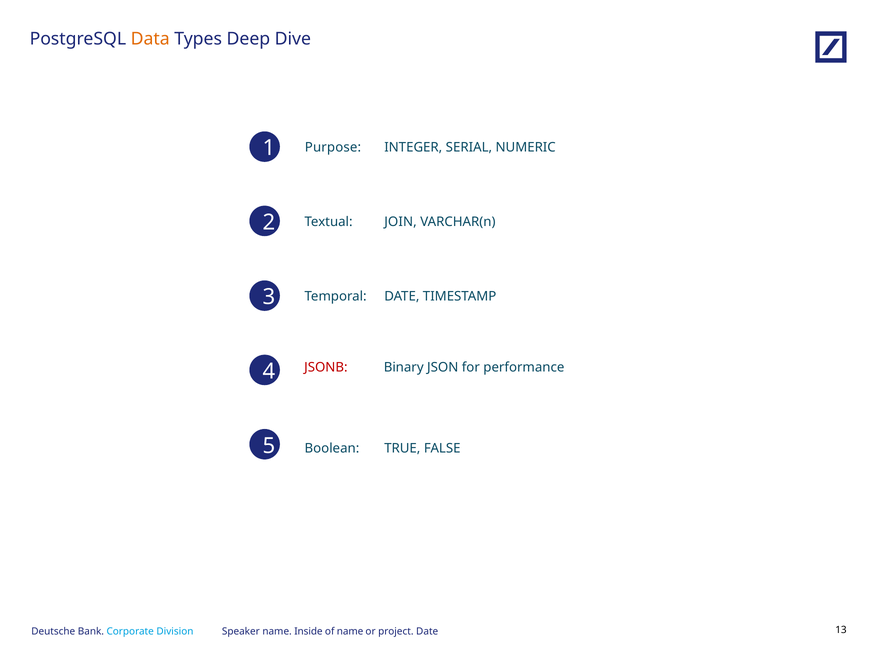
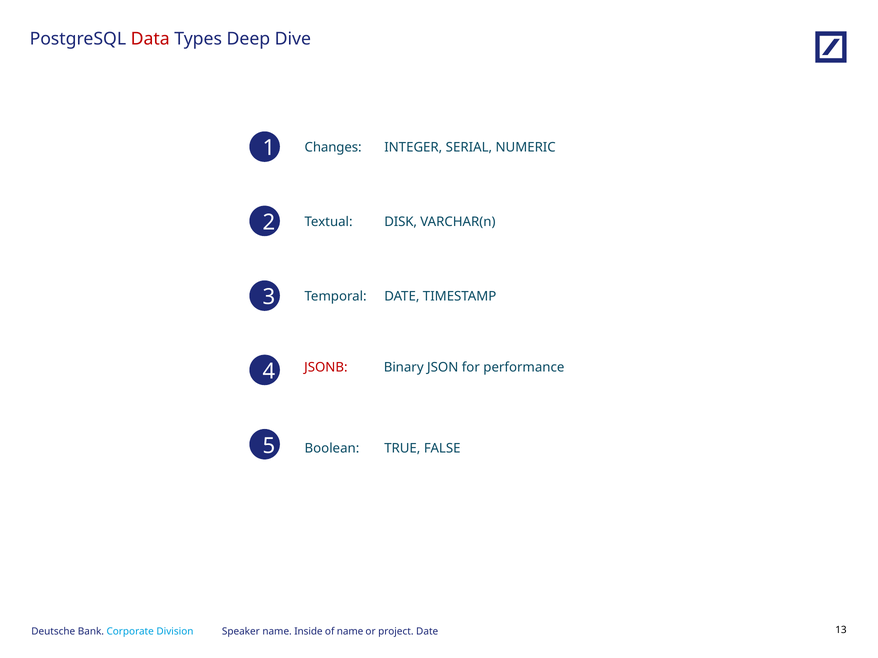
Data colour: orange -> red
Purpose: Purpose -> Changes
JOIN: JOIN -> DISK
